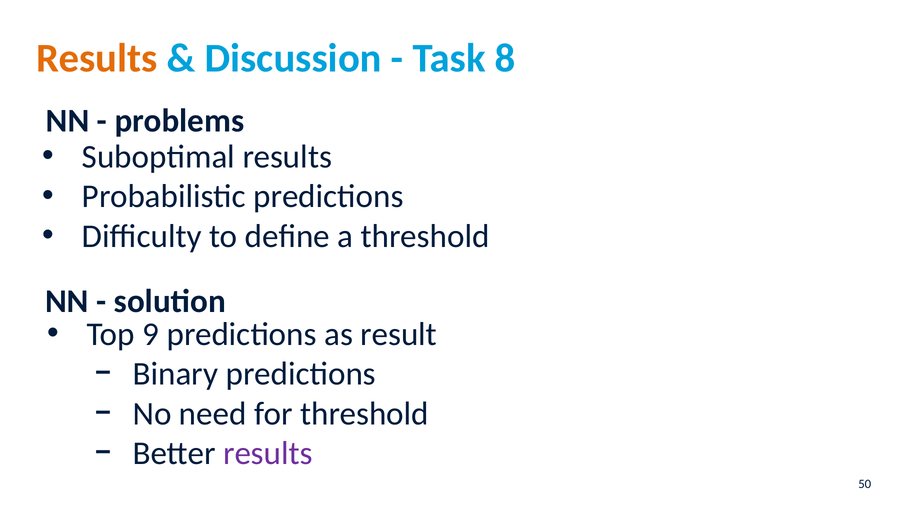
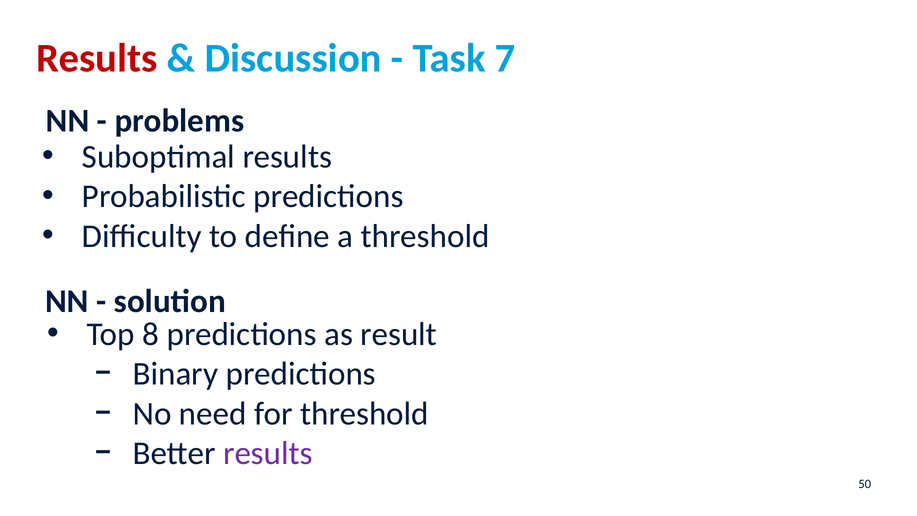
Results at (97, 59) colour: orange -> red
8: 8 -> 7
9: 9 -> 8
